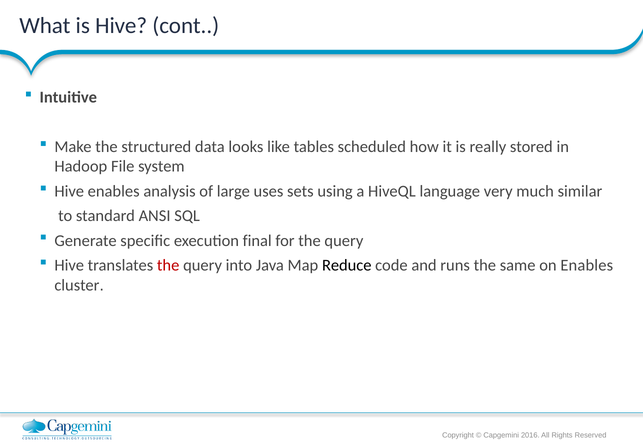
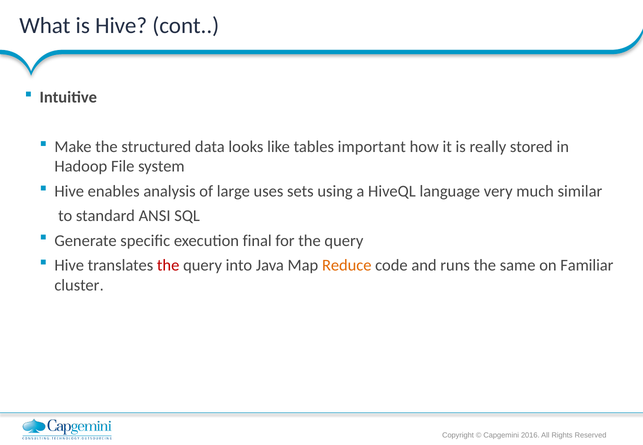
scheduled: scheduled -> important
Reduce colour: black -> orange
on Enables: Enables -> Familiar
